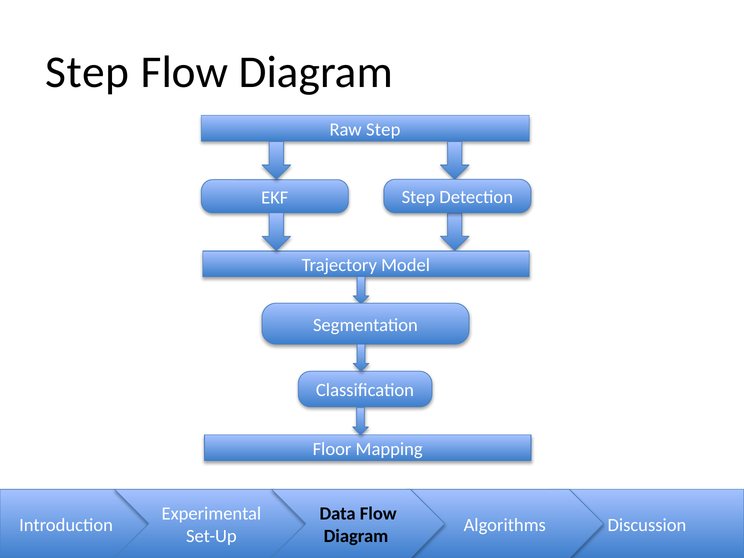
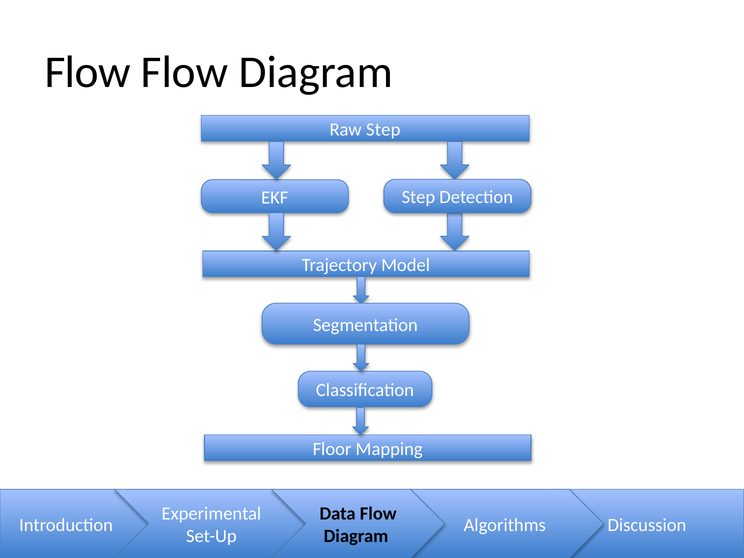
Step at (87, 72): Step -> Flow
